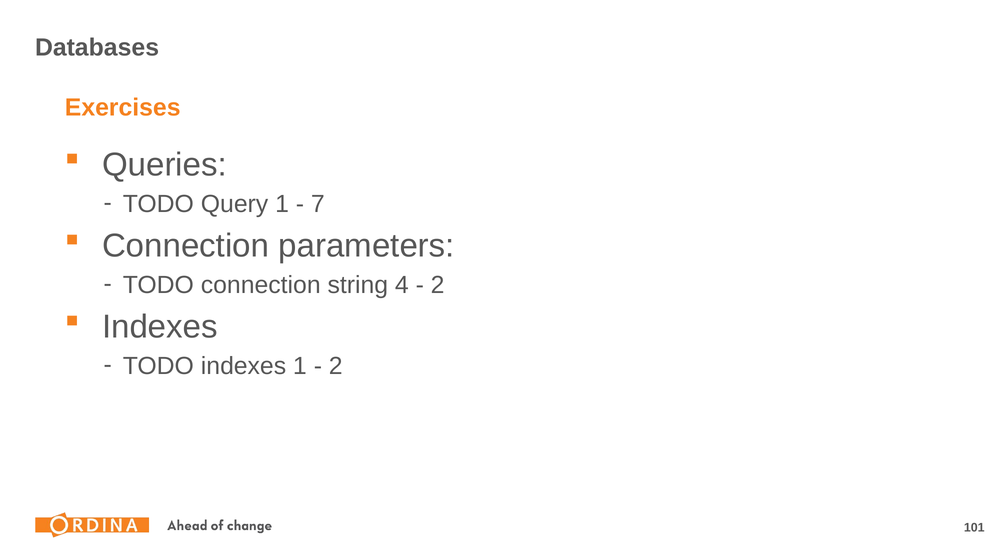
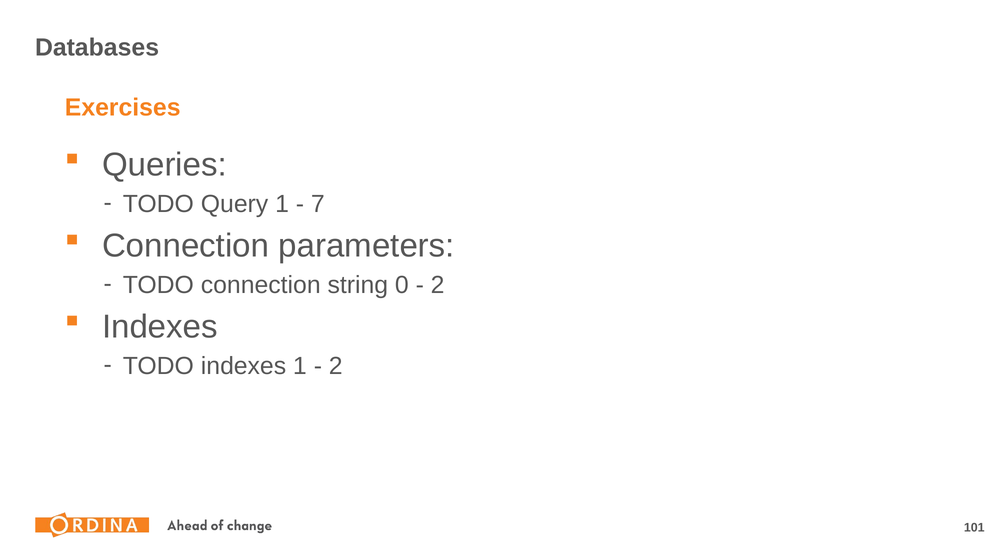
4: 4 -> 0
